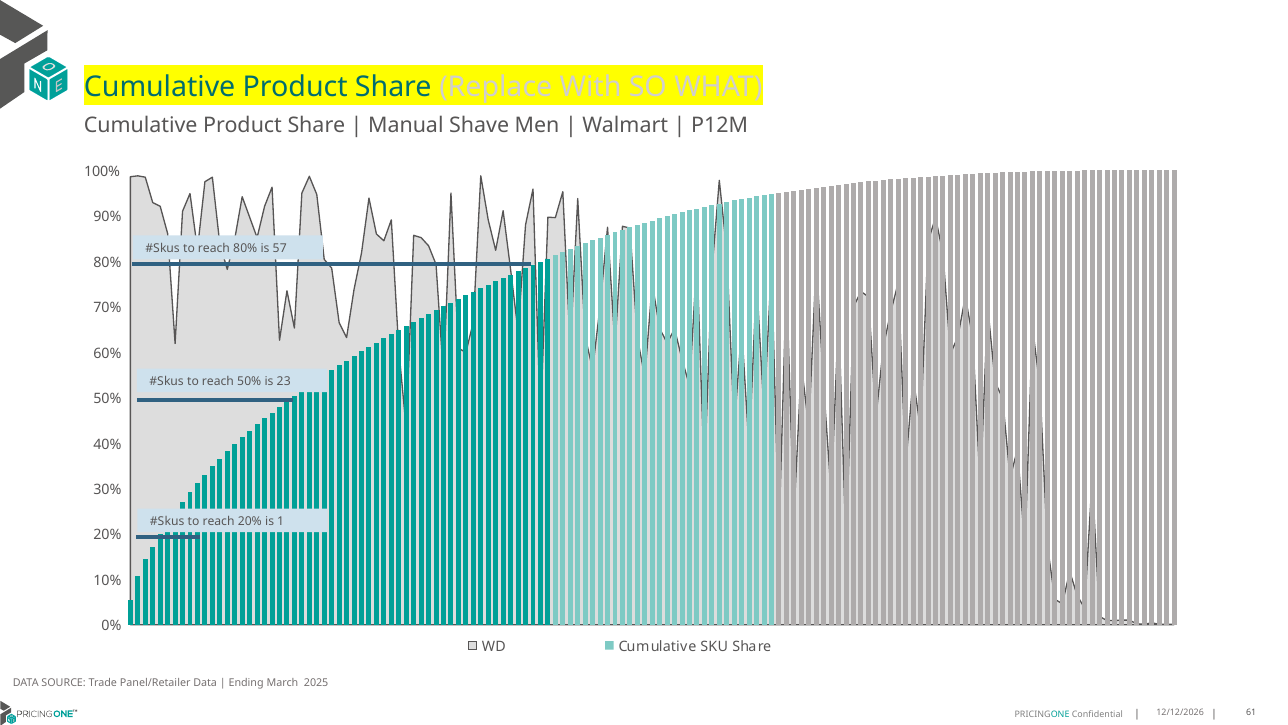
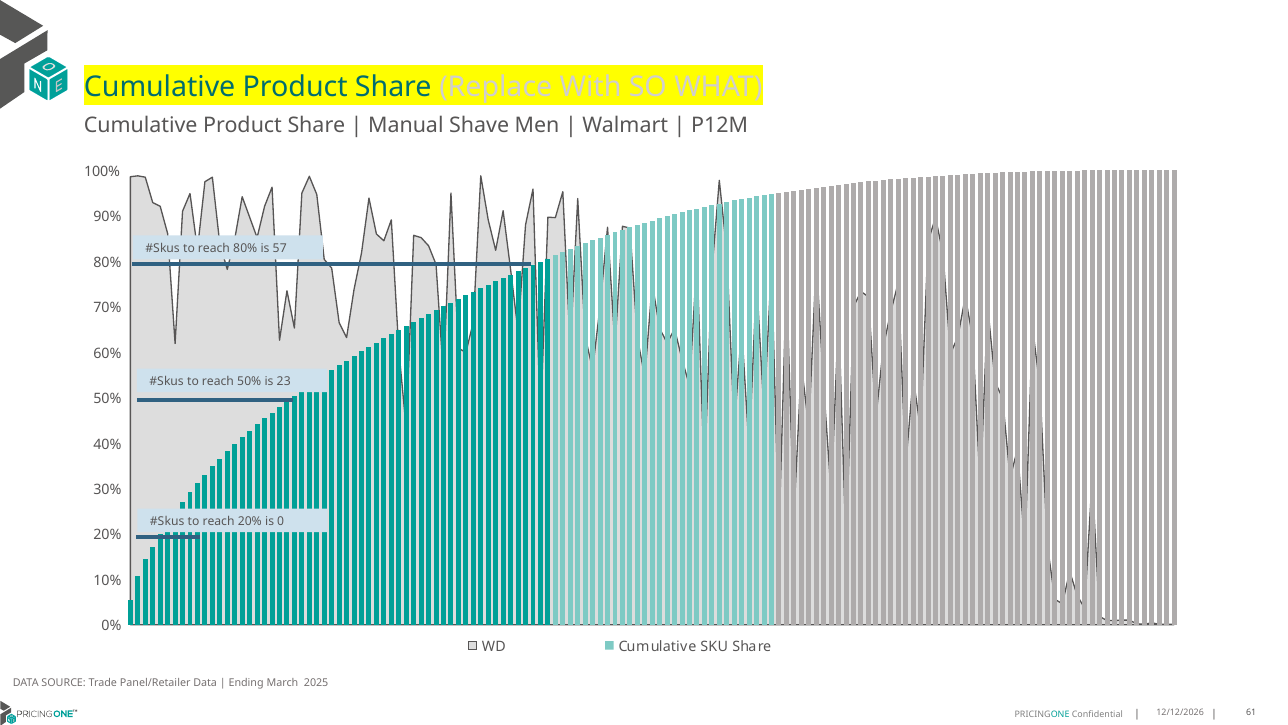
1: 1 -> 0
